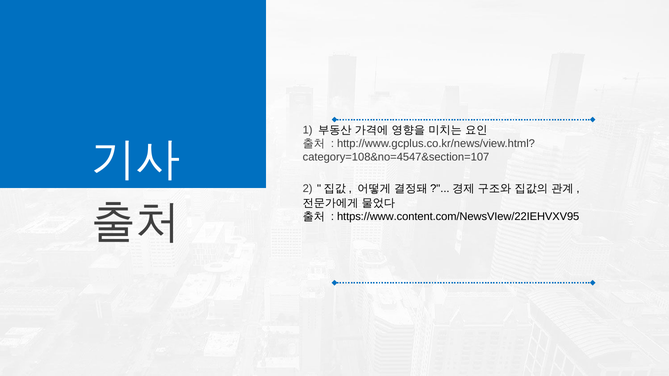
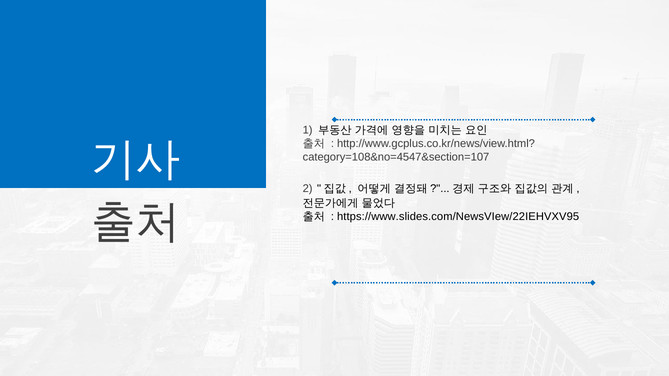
https://www.content.com/NewsVIew/22IEHVXV95: https://www.content.com/NewsVIew/22IEHVXV95 -> https://www.slides.com/NewsVIew/22IEHVXV95
